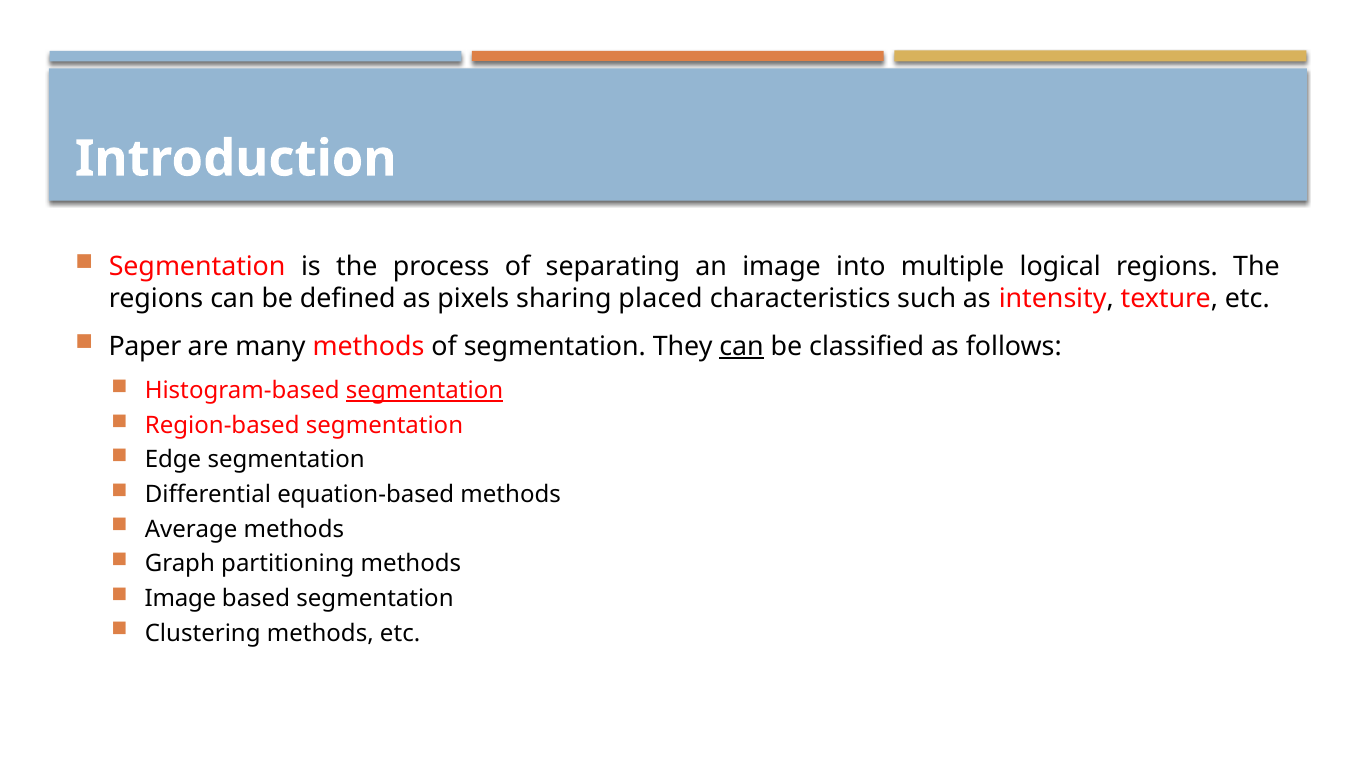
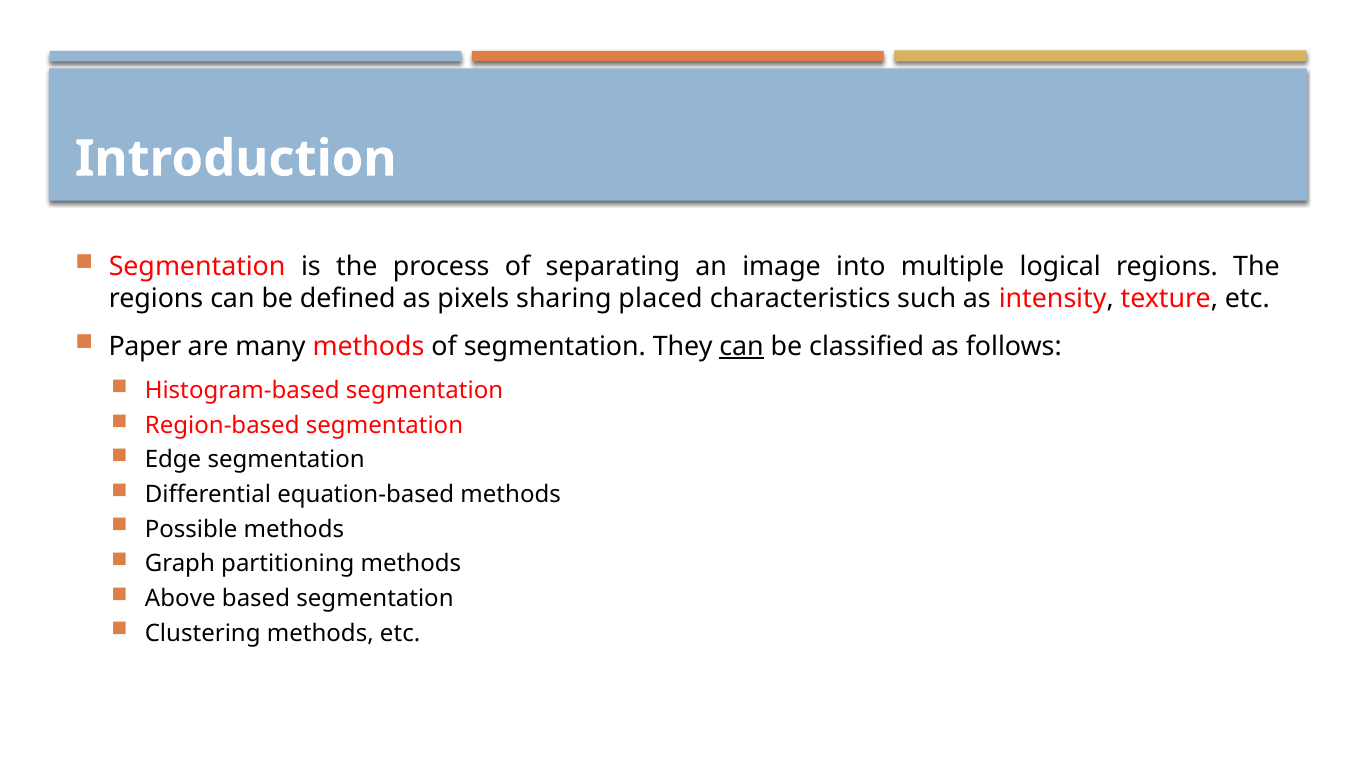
segmentation at (425, 391) underline: present -> none
Average: Average -> Possible
Image at (180, 598): Image -> Above
